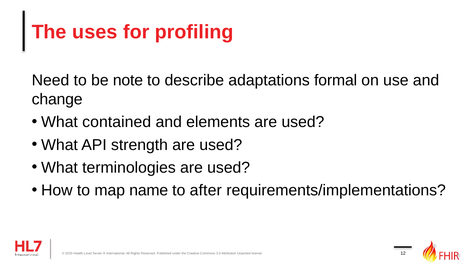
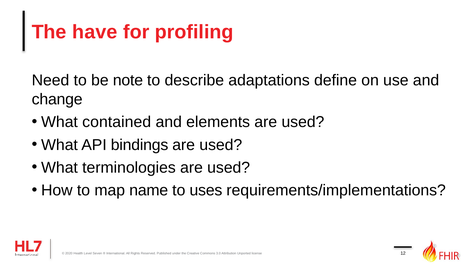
uses: uses -> have
formal: formal -> define
strength: strength -> bindings
after: after -> uses
